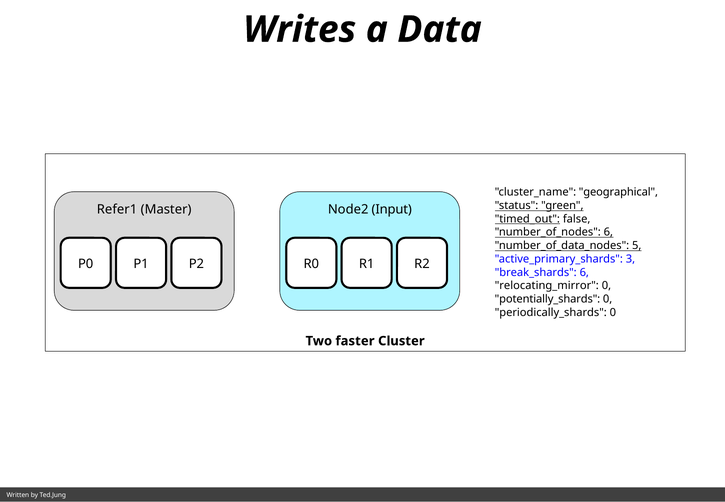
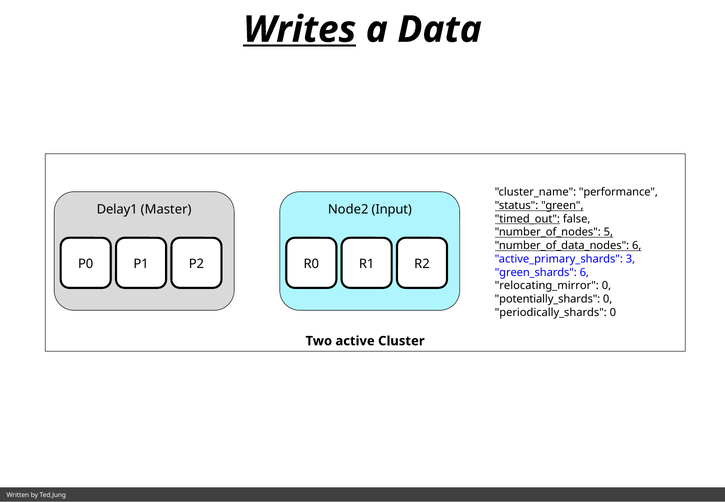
Writes underline: none -> present
geographical: geographical -> performance
Refer1: Refer1 -> Delay1
number_of_nodes 6: 6 -> 5
number_of_data_nodes 5: 5 -> 6
break_shards: break_shards -> green_shards
faster: faster -> active
